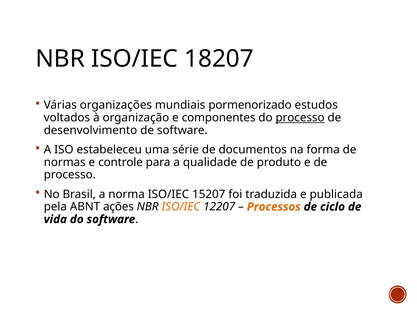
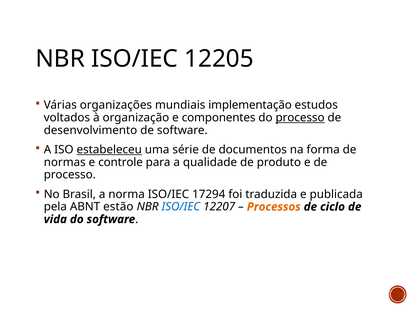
18207: 18207 -> 12205
pormenorizado: pormenorizado -> implementação
estabeleceu underline: none -> present
15207: 15207 -> 17294
ações: ações -> estão
ISO/IEC at (181, 207) colour: orange -> blue
